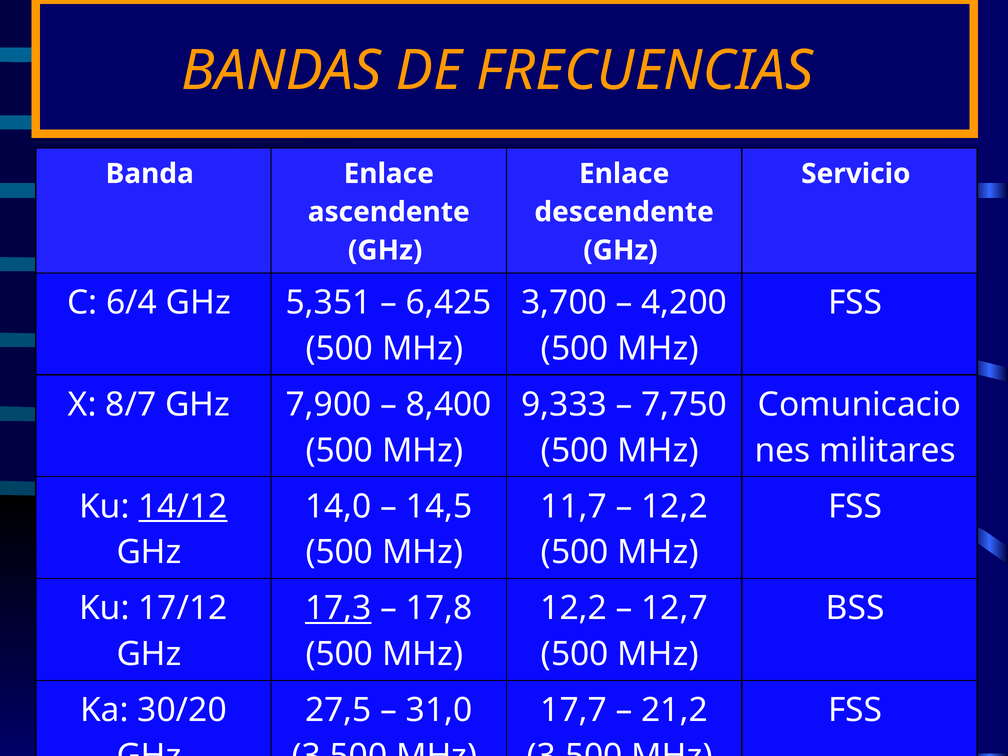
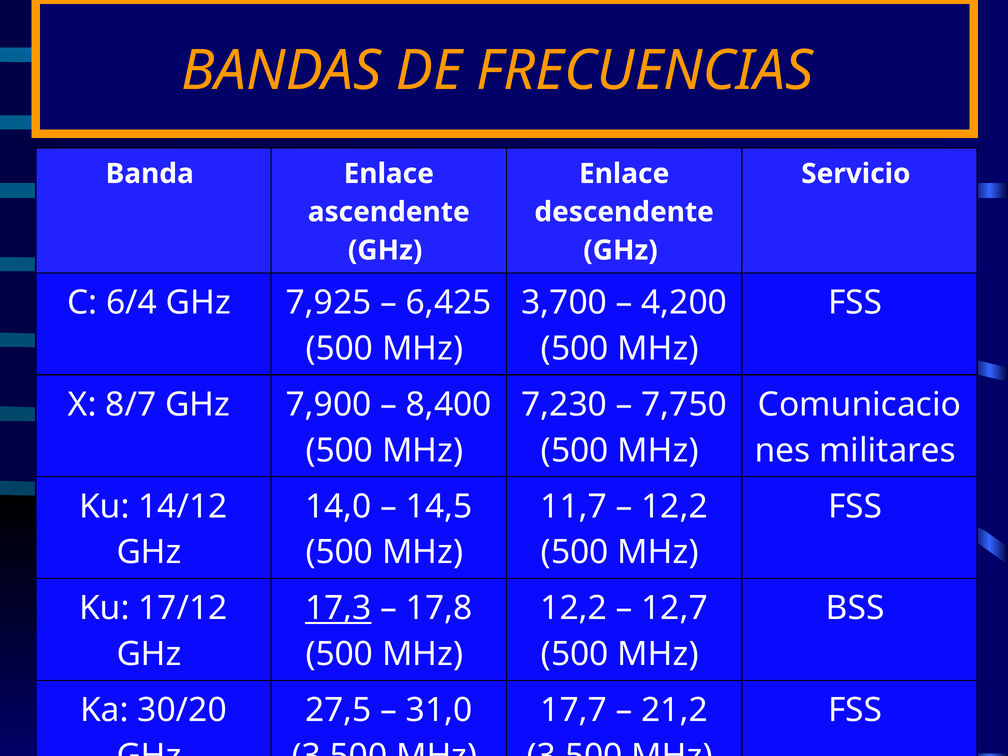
5,351: 5,351 -> 7,925
9,333: 9,333 -> 7,230
14/12 underline: present -> none
